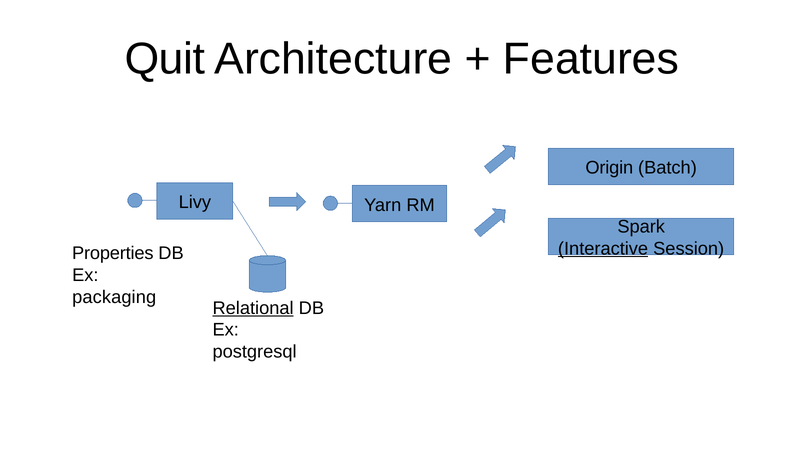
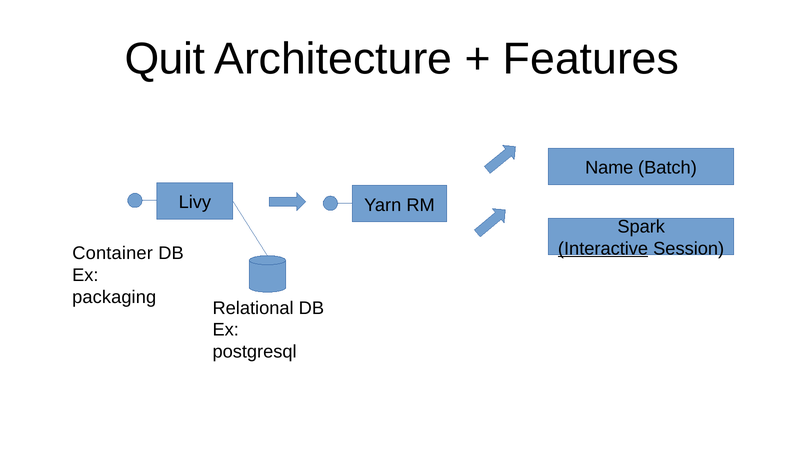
Origin: Origin -> Name
Properties: Properties -> Container
Relational underline: present -> none
